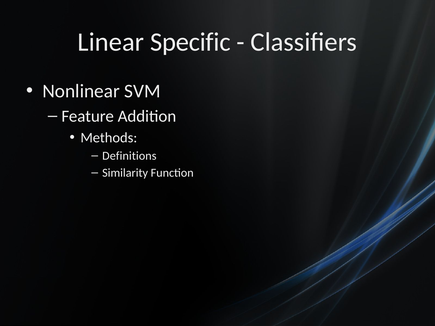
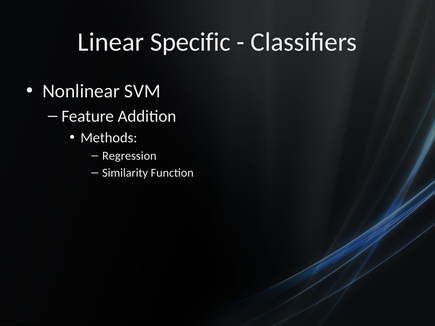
Definitions: Definitions -> Regression
